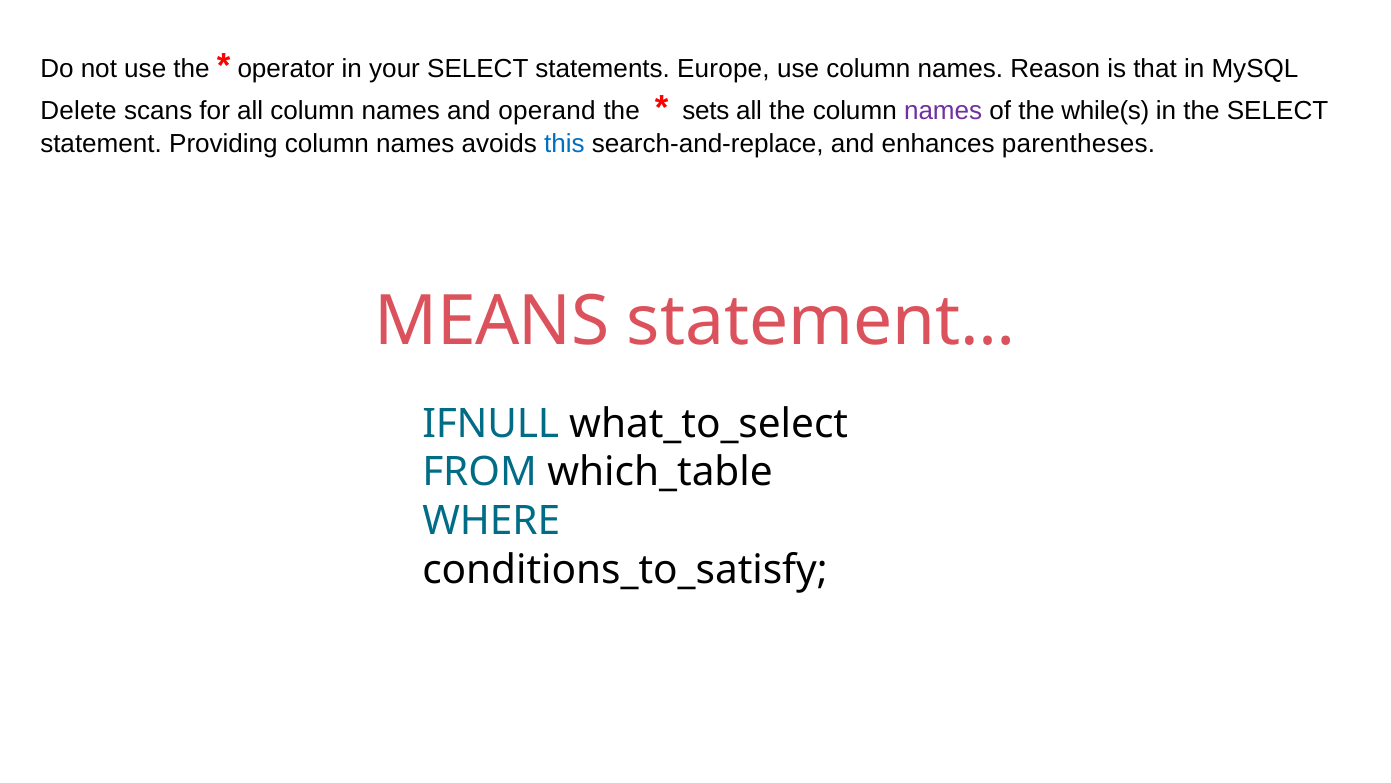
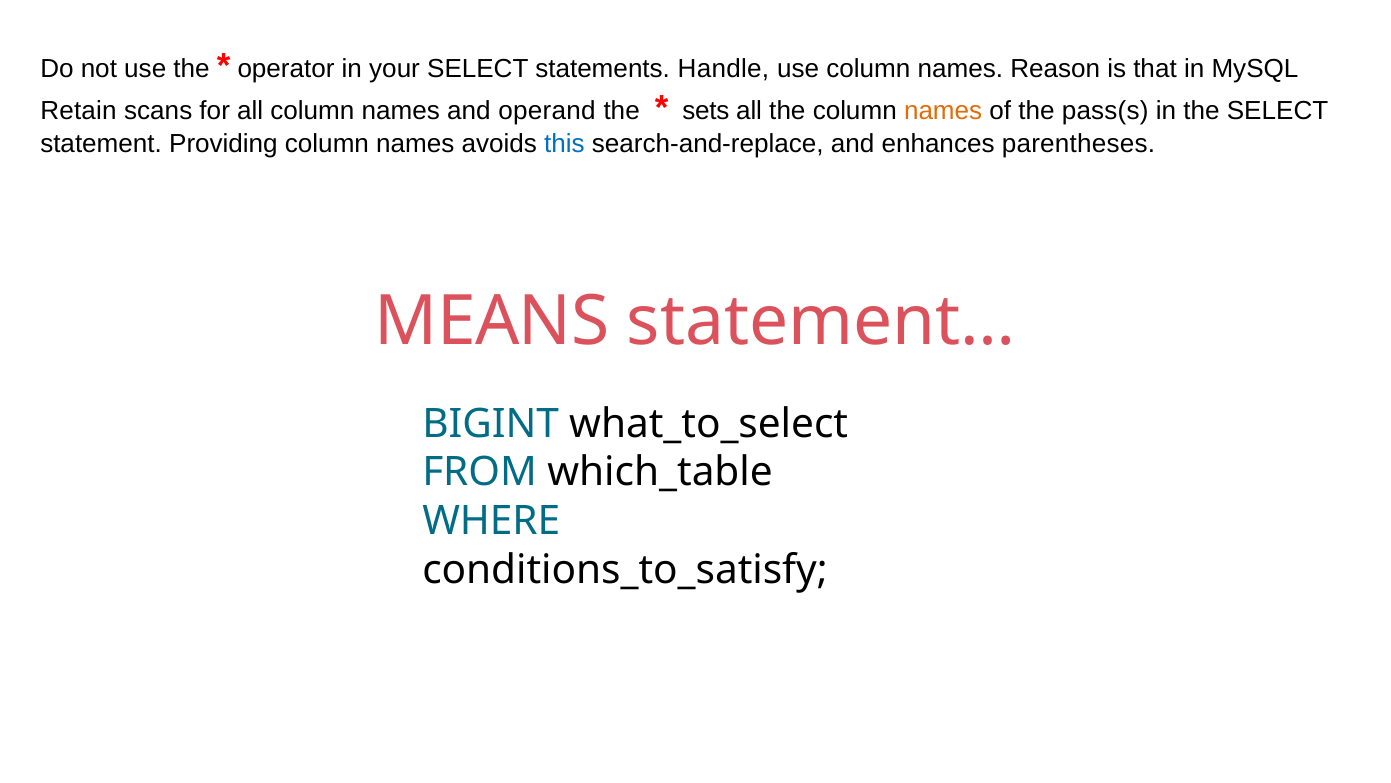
Europe: Europe -> Handle
Delete: Delete -> Retain
names at (943, 111) colour: purple -> orange
while(s: while(s -> pass(s
IFNULL: IFNULL -> BIGINT
